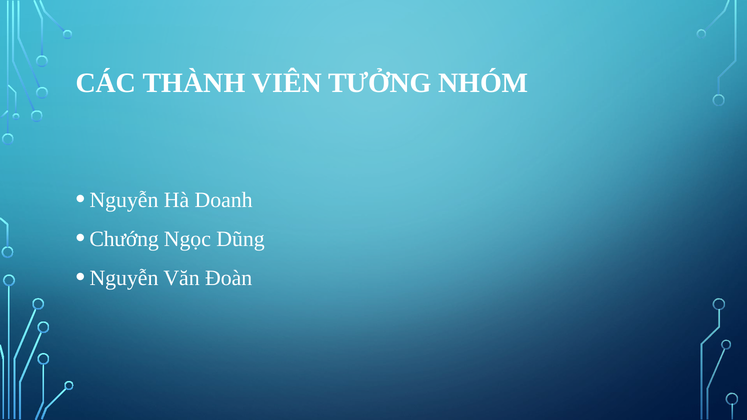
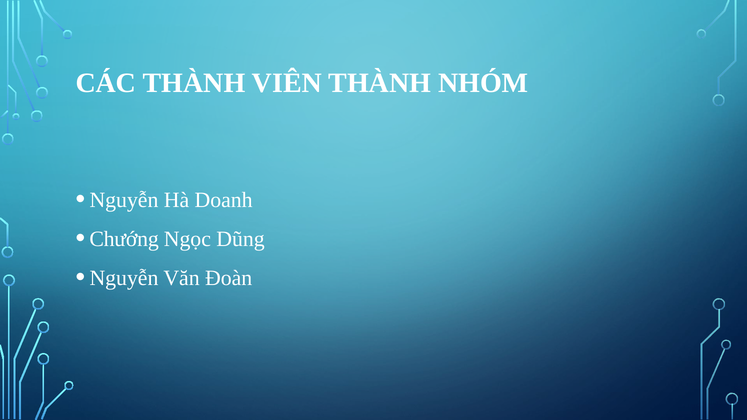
VIÊN TƯỞNG: TƯỞNG -> THÀNH
